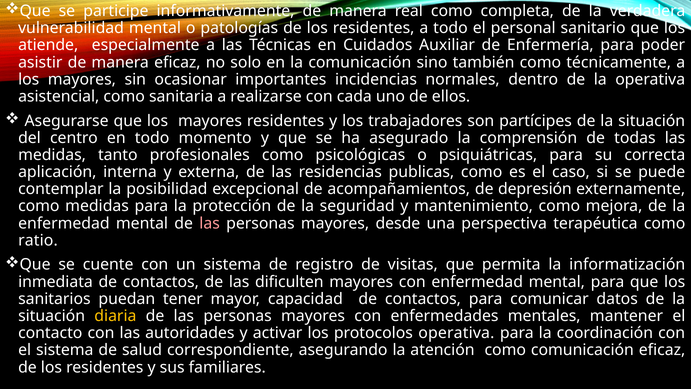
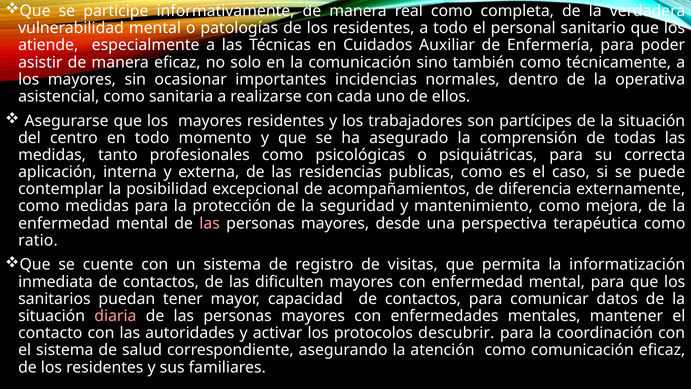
depresión: depresión -> diferencia
diaria colour: yellow -> pink
protocolos operativa: operativa -> descubrir
